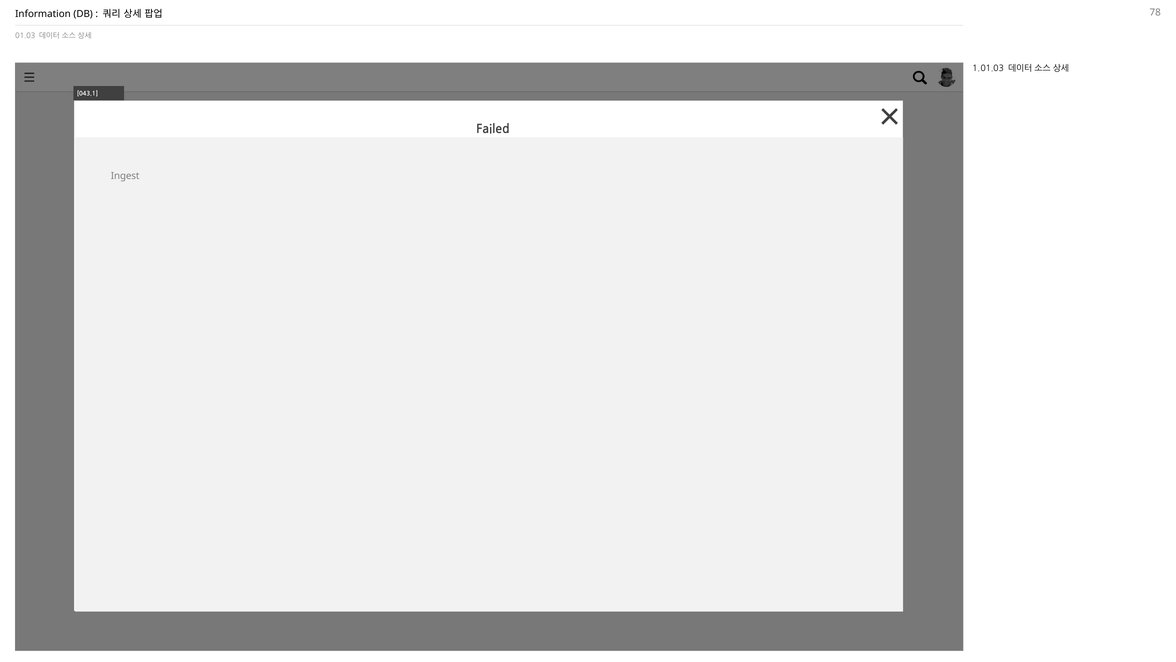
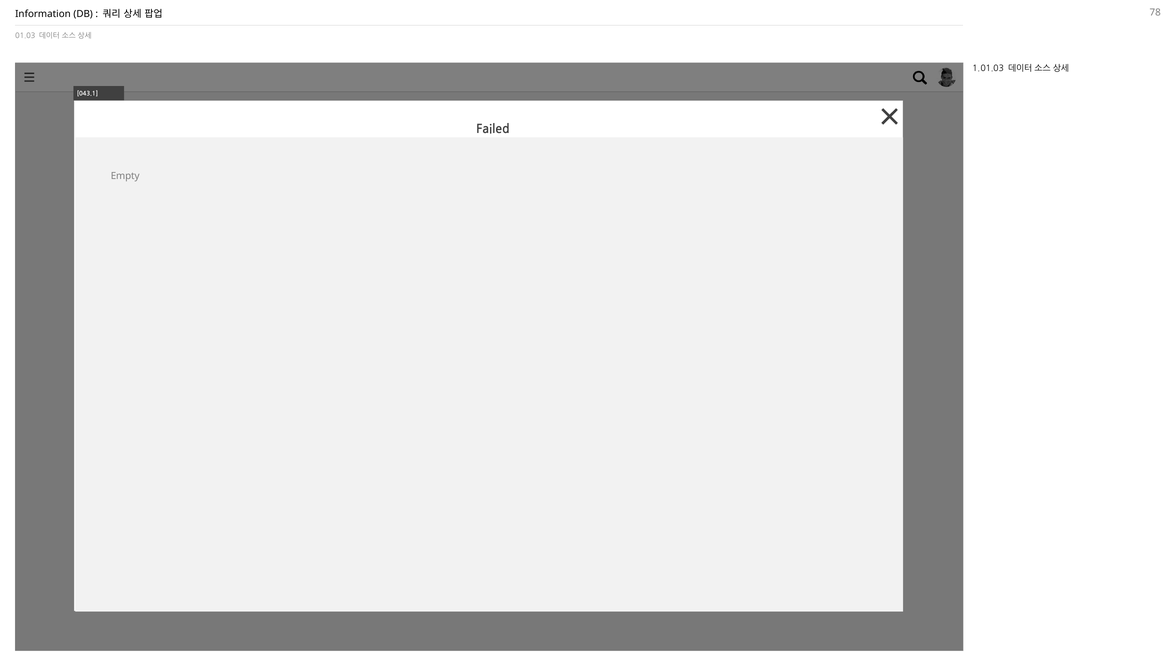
Ingest: Ingest -> Empty
